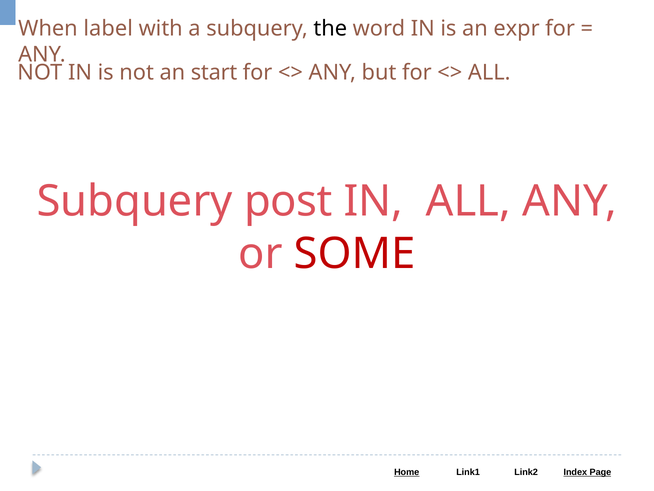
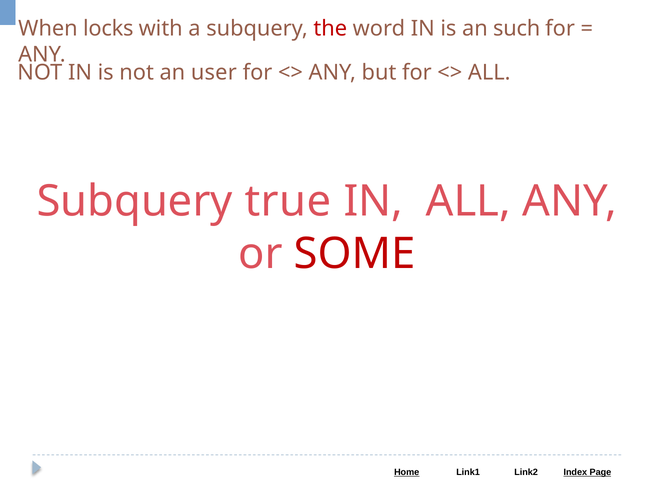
label: label -> locks
the colour: black -> red
expr: expr -> such
start: start -> user
post: post -> true
